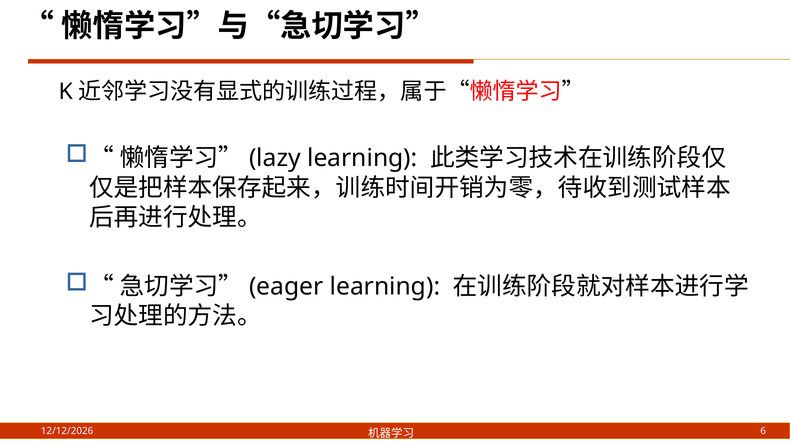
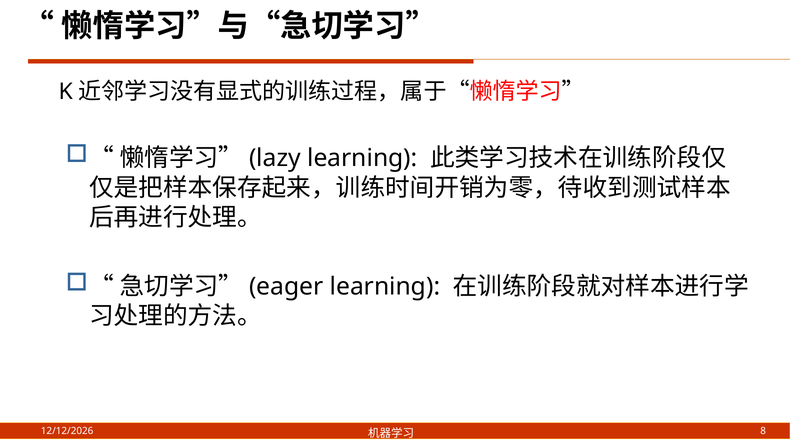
6: 6 -> 8
